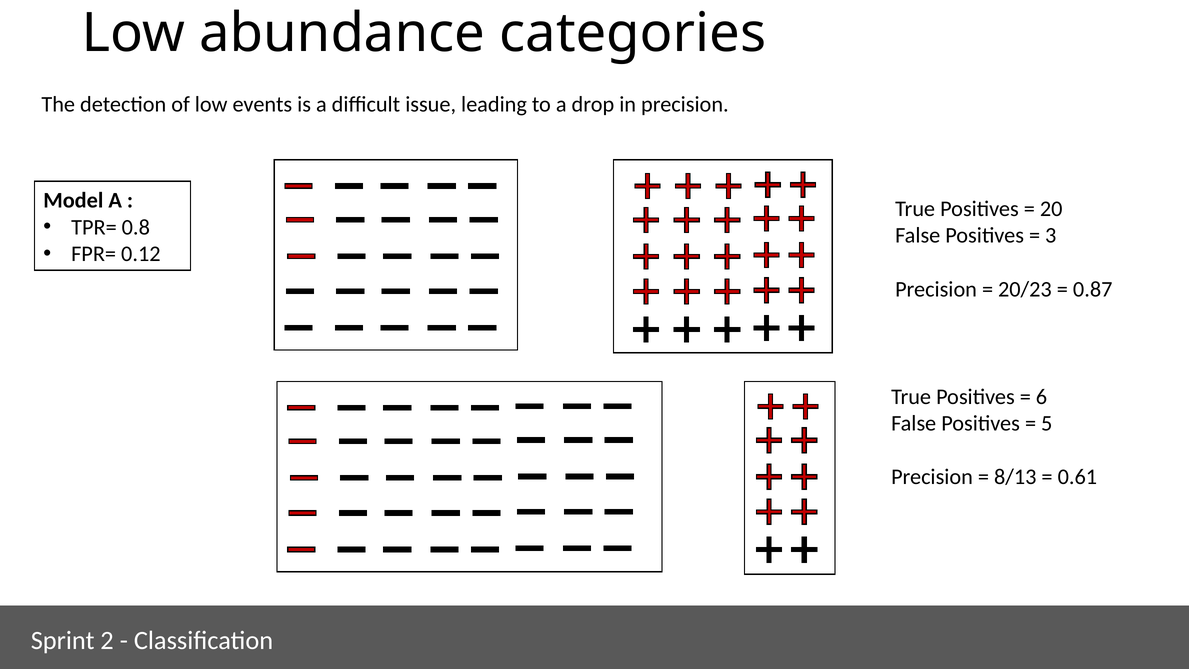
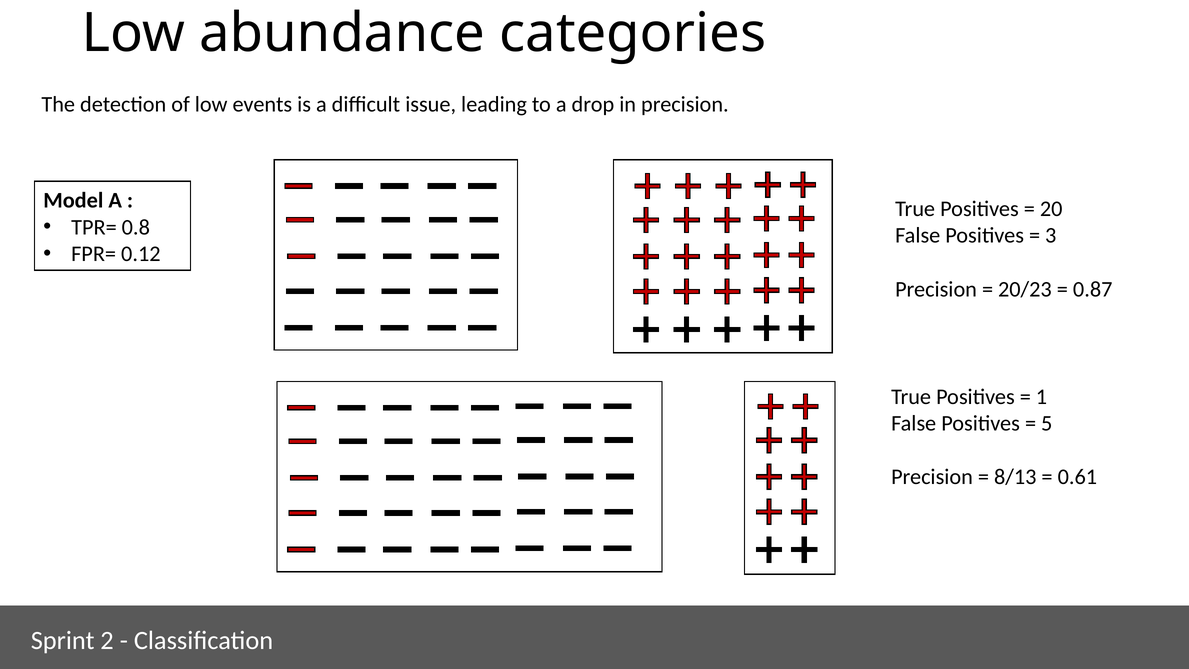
6: 6 -> 1
